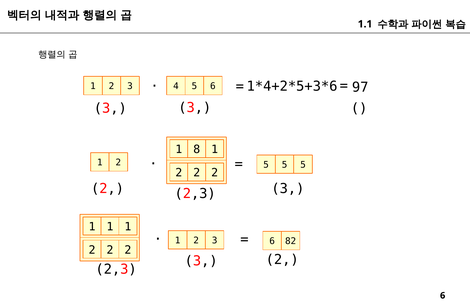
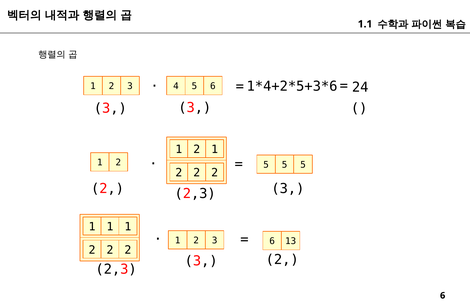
97: 97 -> 24
8 at (197, 150): 8 -> 2
82: 82 -> 13
